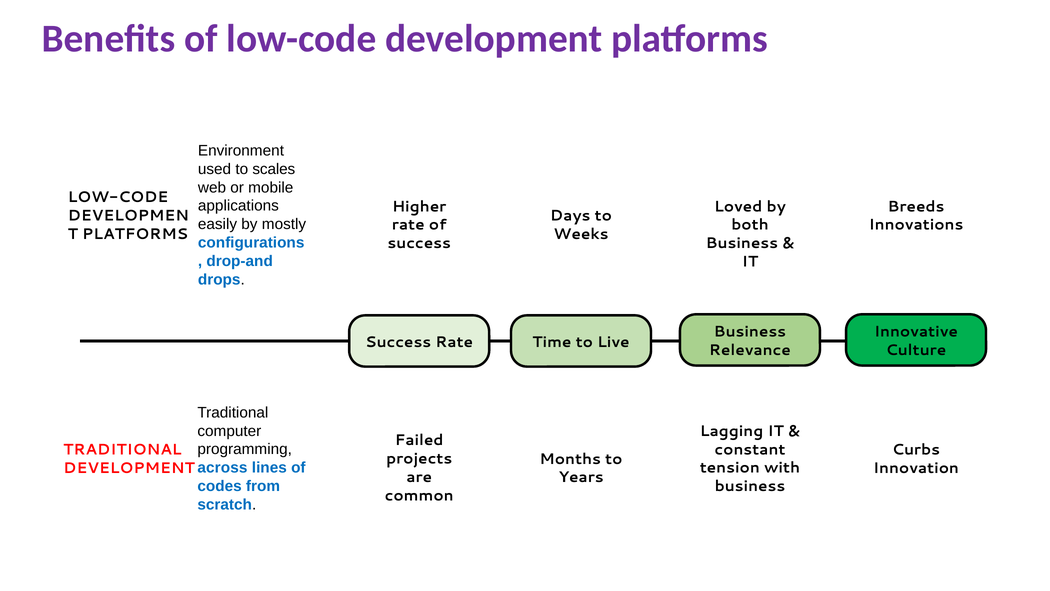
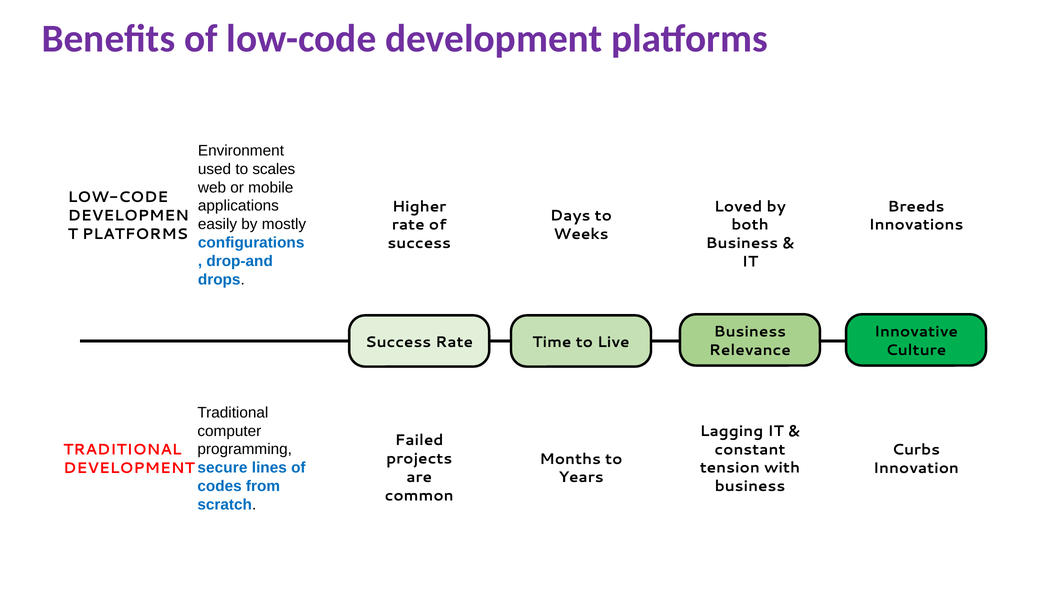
across: across -> secure
